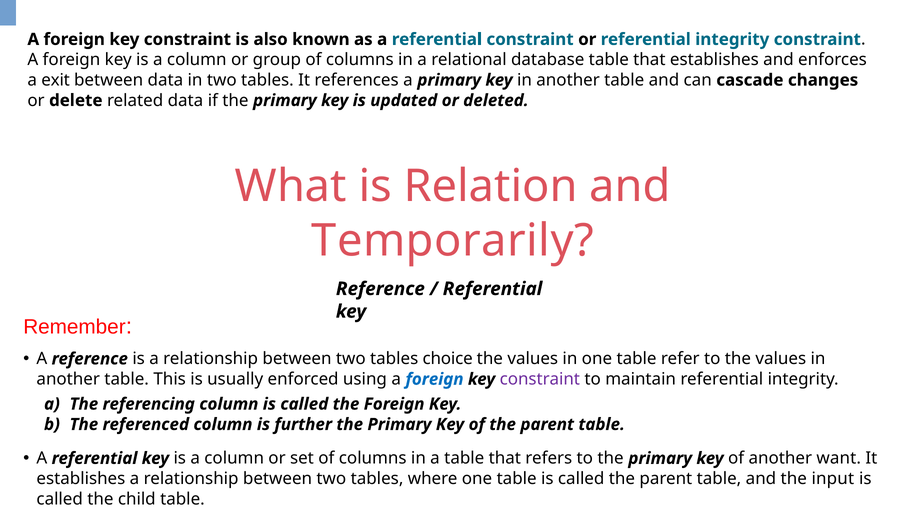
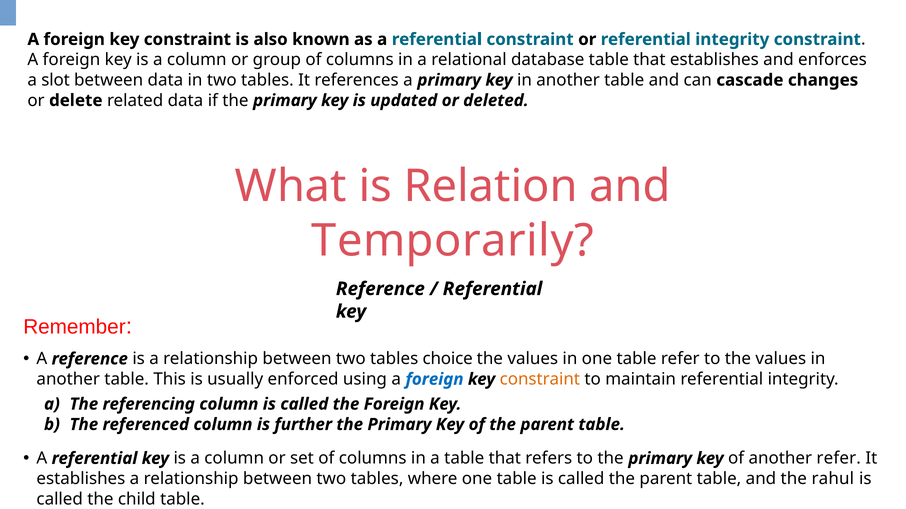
exit: exit -> slot
constraint at (540, 380) colour: purple -> orange
another want: want -> refer
input: input -> rahul
